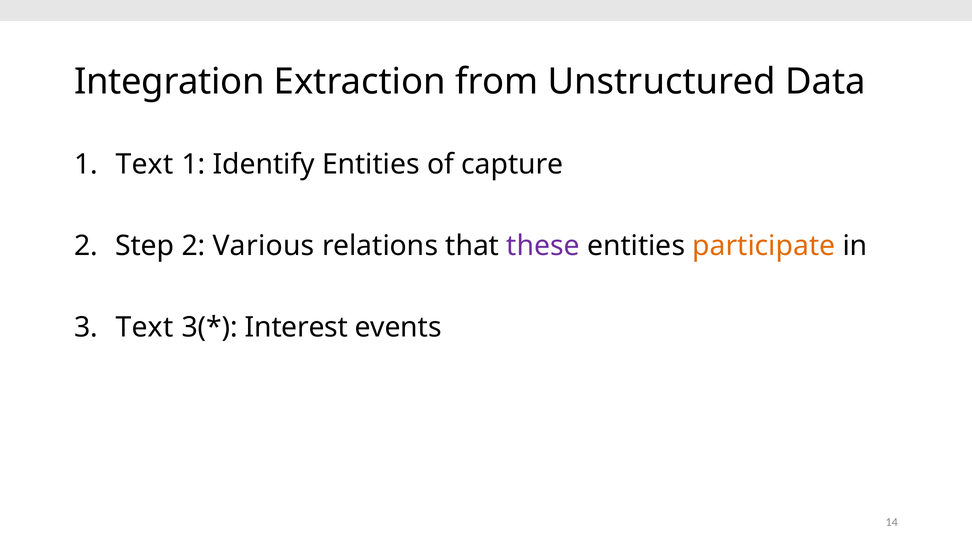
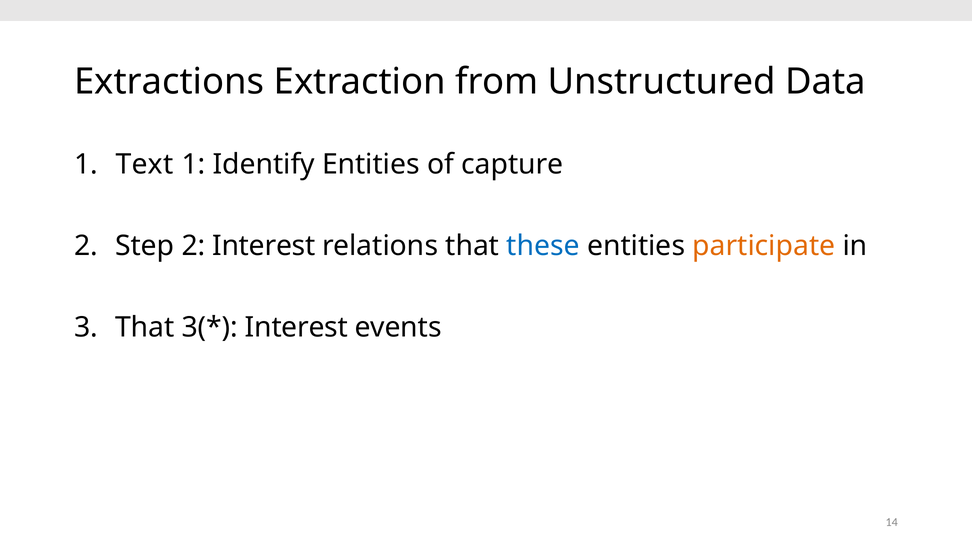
Integration: Integration -> Extractions
2 Various: Various -> Interest
these colour: purple -> blue
Text at (145, 327): Text -> That
